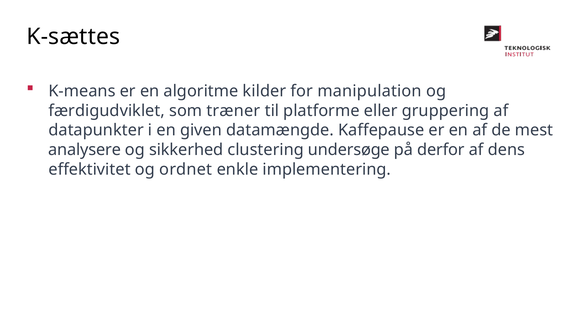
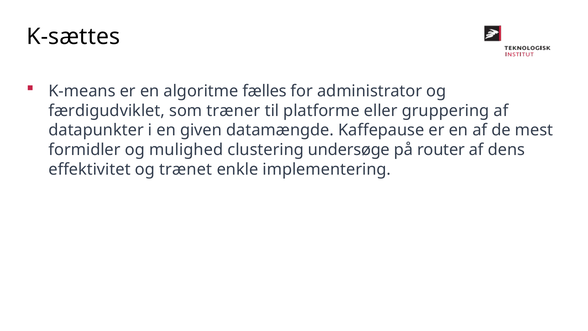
kilder: kilder -> fælles
manipulation: manipulation -> administrator
analysere: analysere -> formidler
sikkerhed: sikkerhed -> mulighed
derfor: derfor -> router
ordnet: ordnet -> trænet
